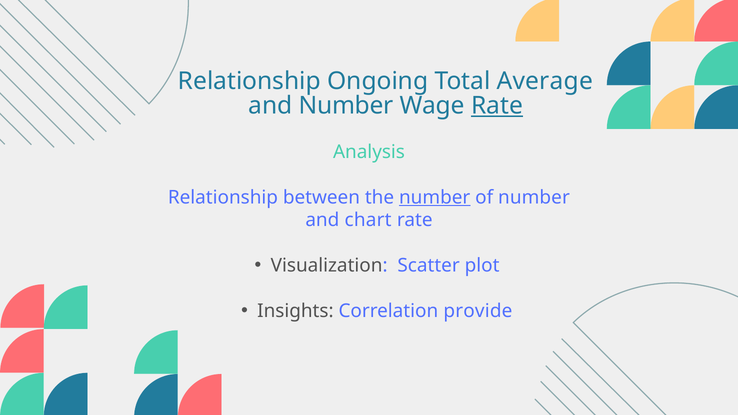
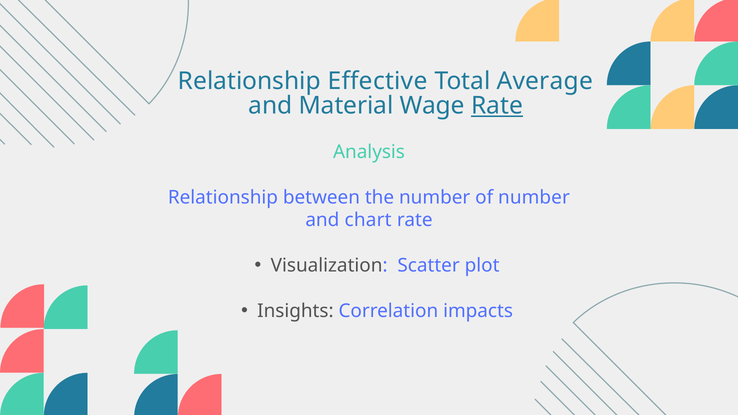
Ongoing: Ongoing -> Effective
and Number: Number -> Material
number at (435, 198) underline: present -> none
provide: provide -> impacts
